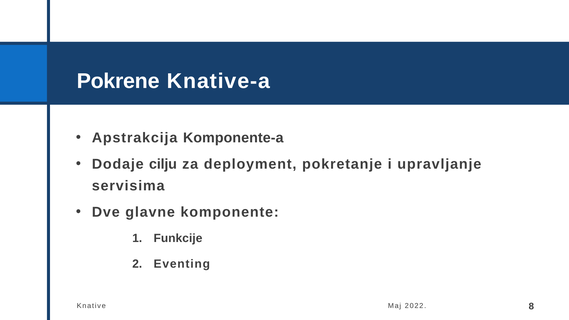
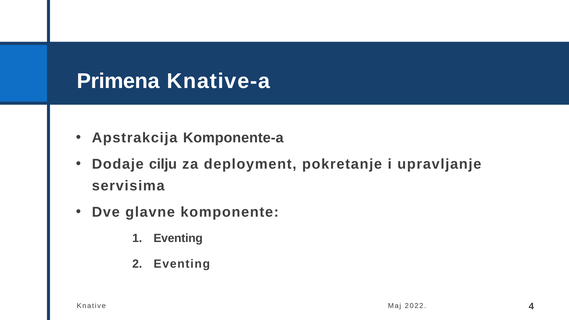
Pokrene: Pokrene -> Primena
Funkcije at (178, 238): Funkcije -> Eventing
8: 8 -> 4
